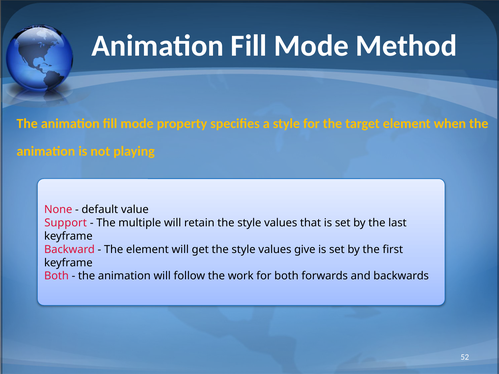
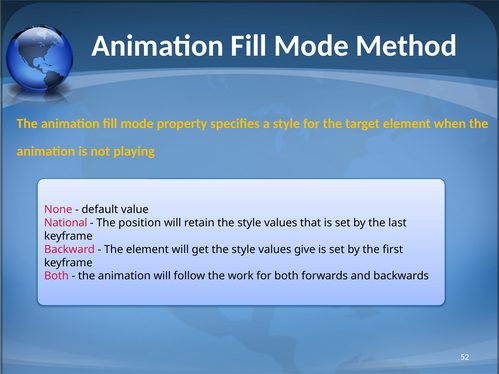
Support: Support -> National
multiple: multiple -> position
